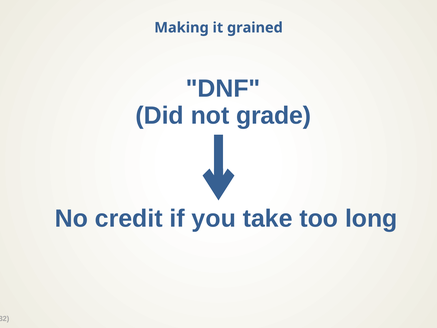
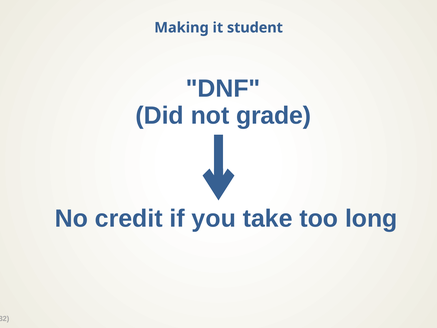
grained: grained -> student
